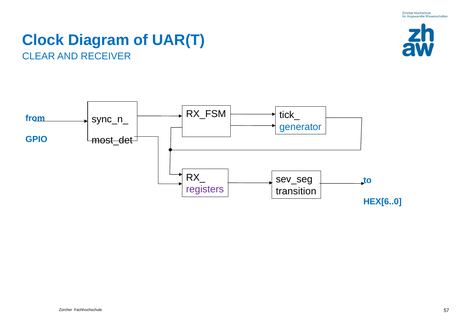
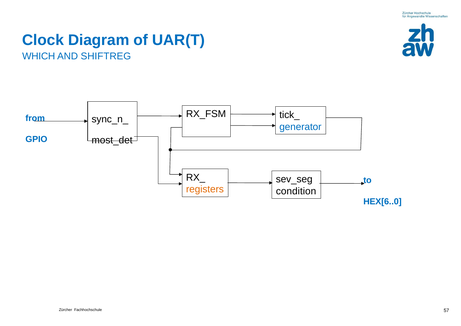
CLEAR: CLEAR -> WHICH
RECEIVER: RECEIVER -> SHIFTREG
registers colour: purple -> orange
transition: transition -> condition
